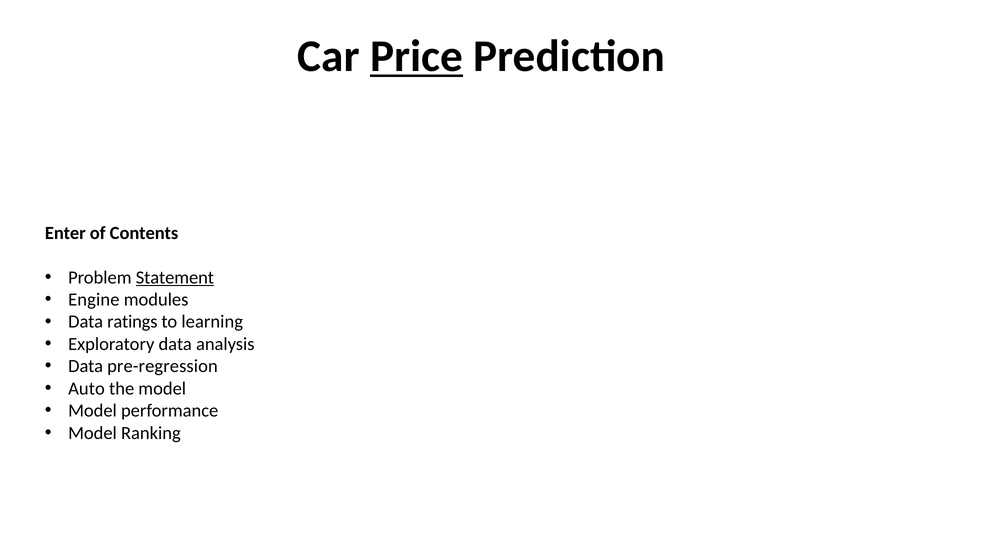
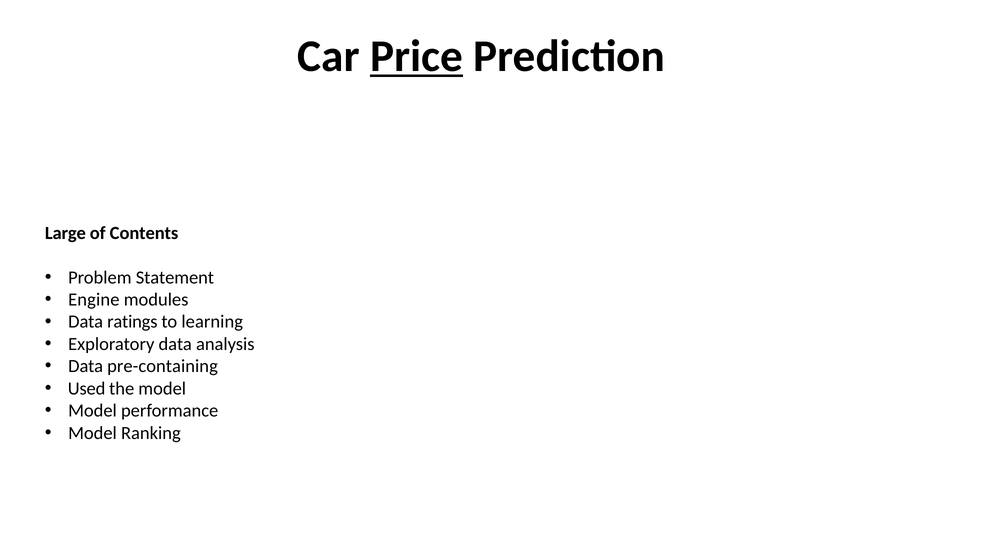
Enter: Enter -> Large
Statement underline: present -> none
pre-regression: pre-regression -> pre-containing
Auto: Auto -> Used
